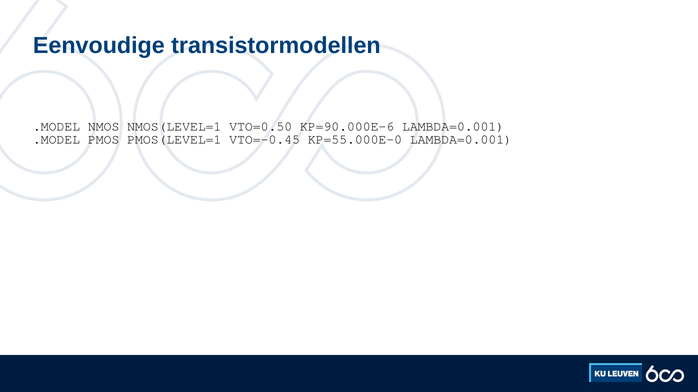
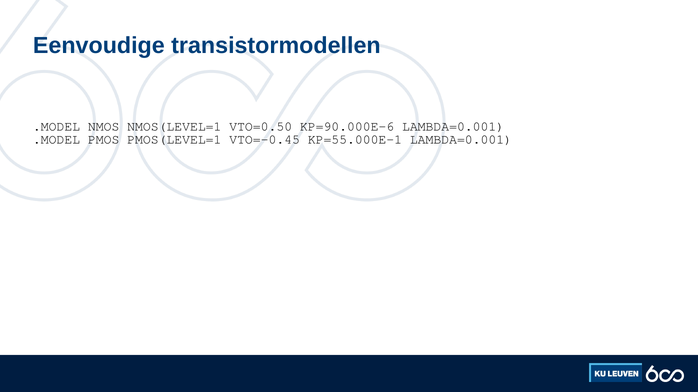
KP=55.000E-0: KP=55.000E-0 -> KP=55.000E-1
